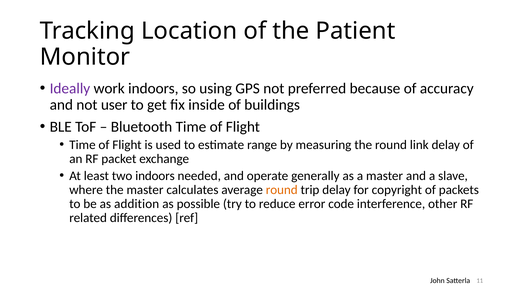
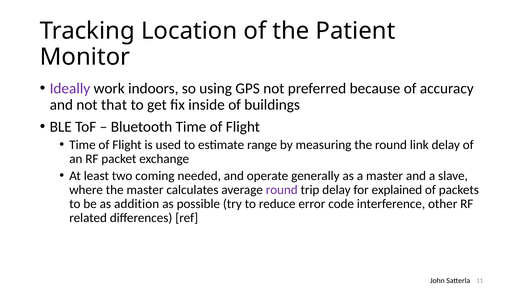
user: user -> that
two indoors: indoors -> coming
round at (282, 190) colour: orange -> purple
copyright: copyright -> explained
